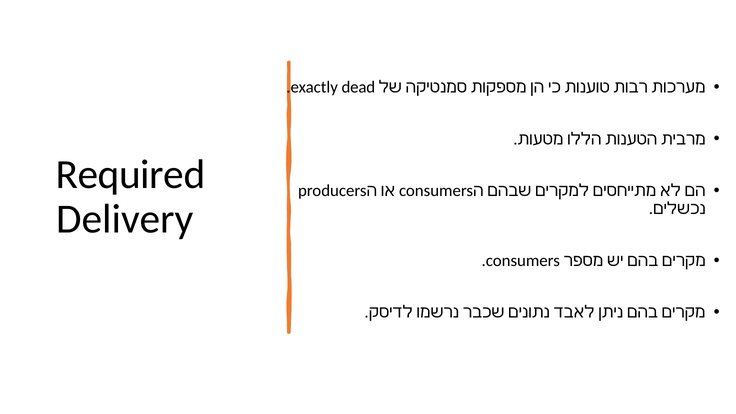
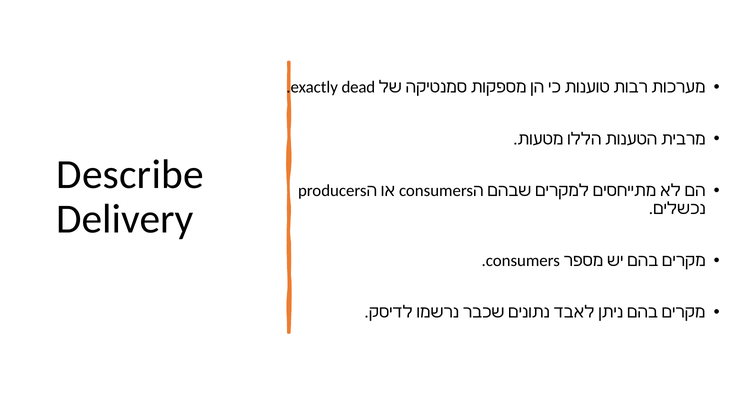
Required: Required -> Describe
